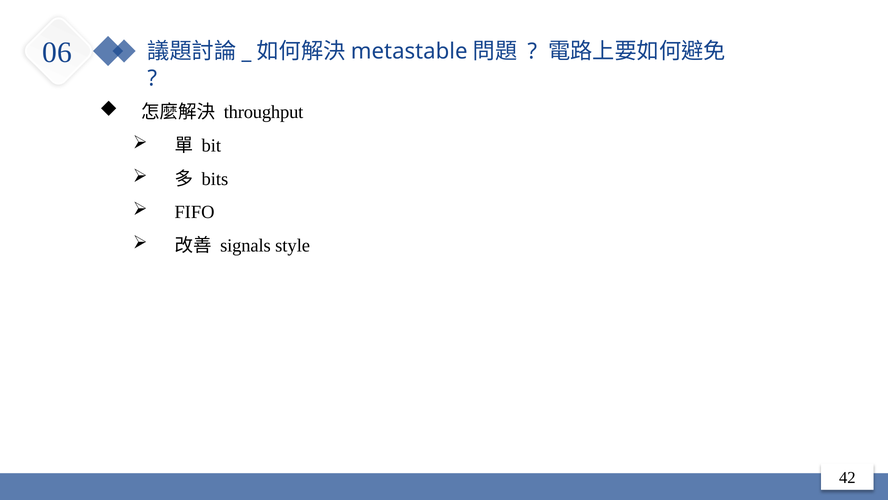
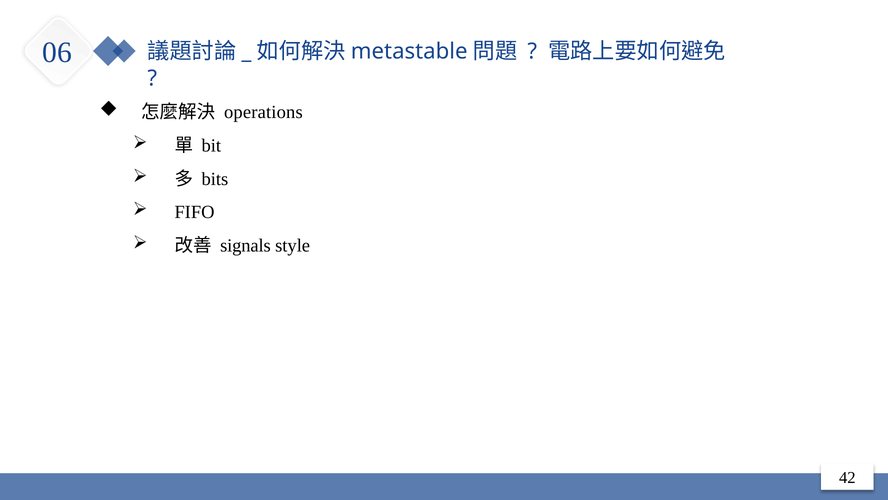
throughput: throughput -> operations
